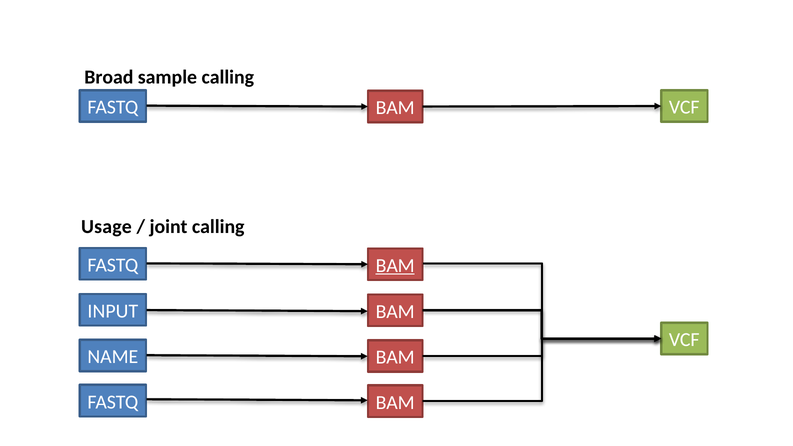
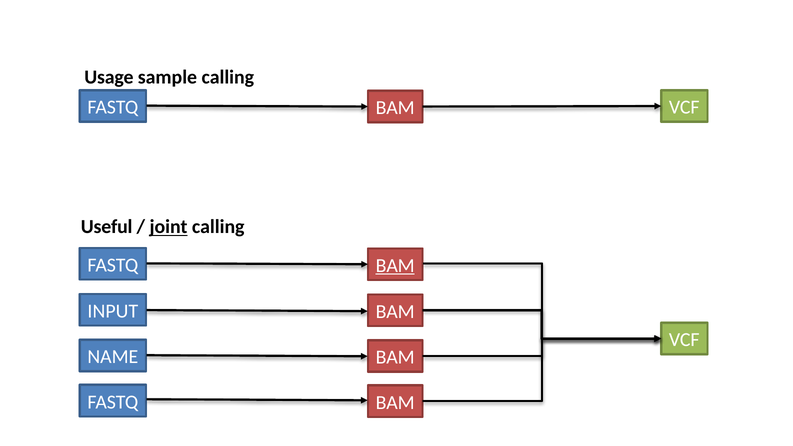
Broad: Broad -> Usage
Usage: Usage -> Useful
joint underline: none -> present
